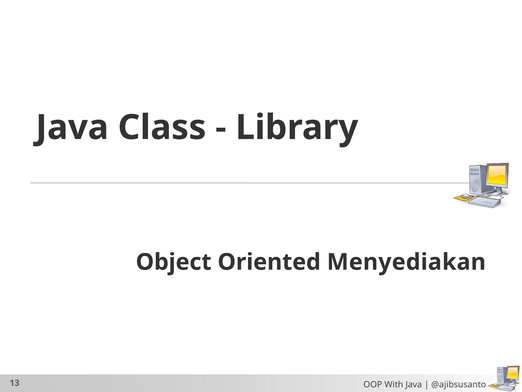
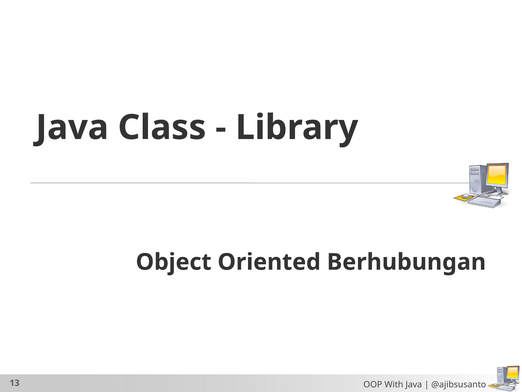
Menyediakan: Menyediakan -> Berhubungan
